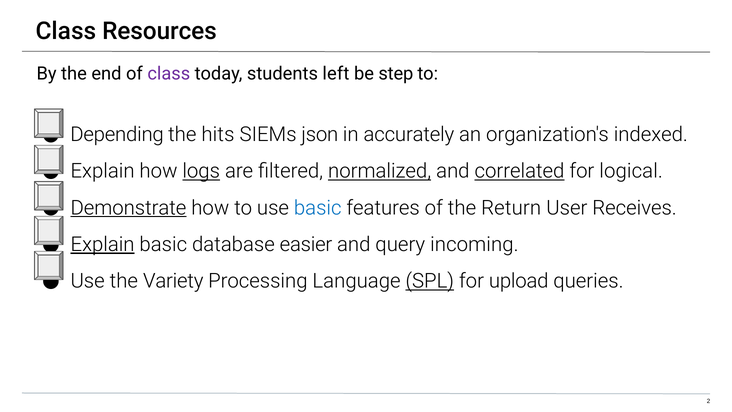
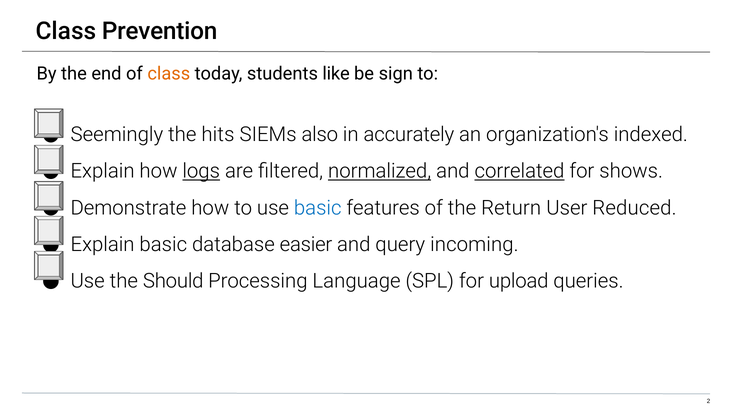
Resources: Resources -> Prevention
class at (169, 74) colour: purple -> orange
left: left -> like
step: step -> sign
Depending: Depending -> Seemingly
json: json -> also
logical: logical -> shows
Demonstrate underline: present -> none
Receives: Receives -> Reduced
Explain at (103, 244) underline: present -> none
Variety: Variety -> Should
SPL underline: present -> none
